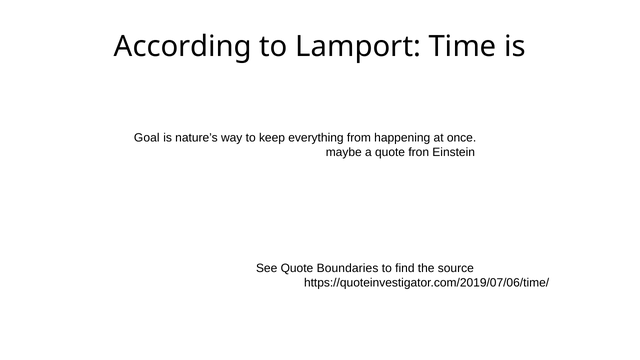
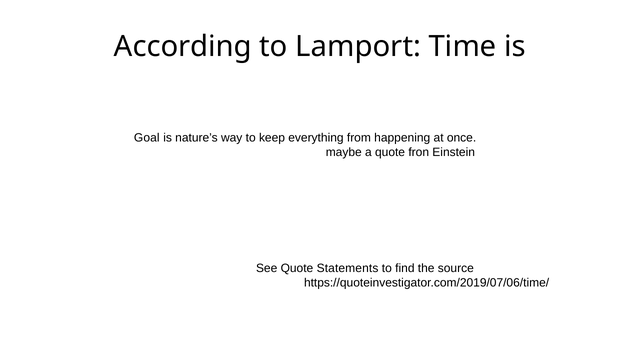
Boundaries: Boundaries -> Statements
